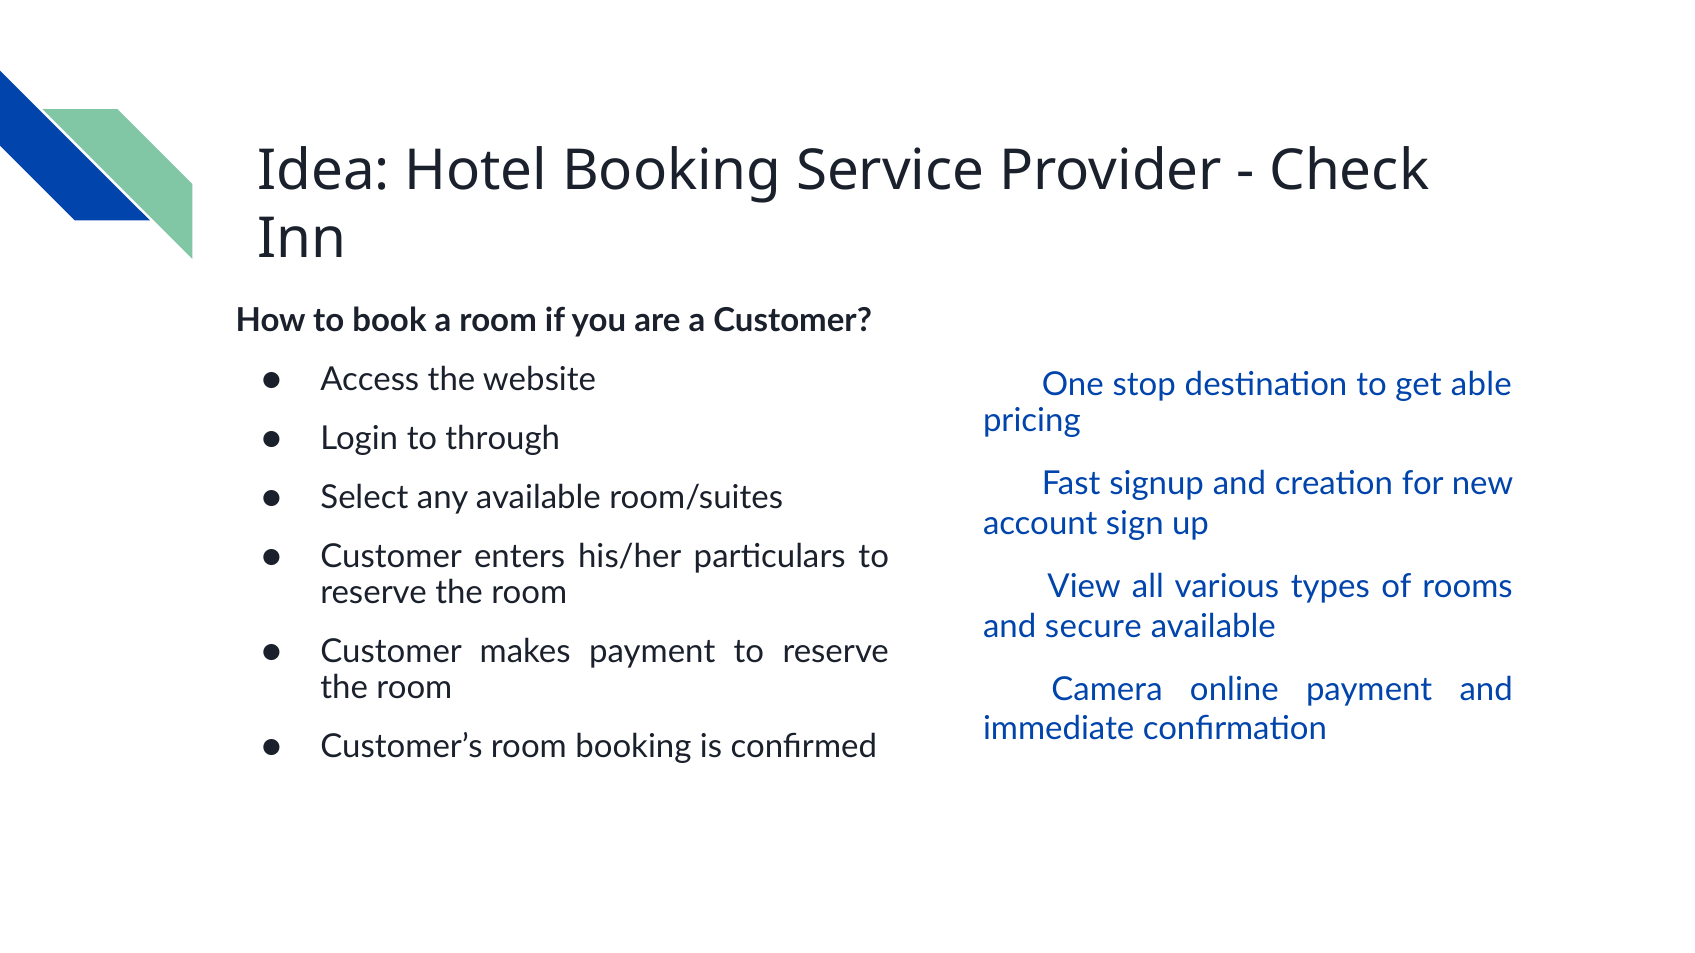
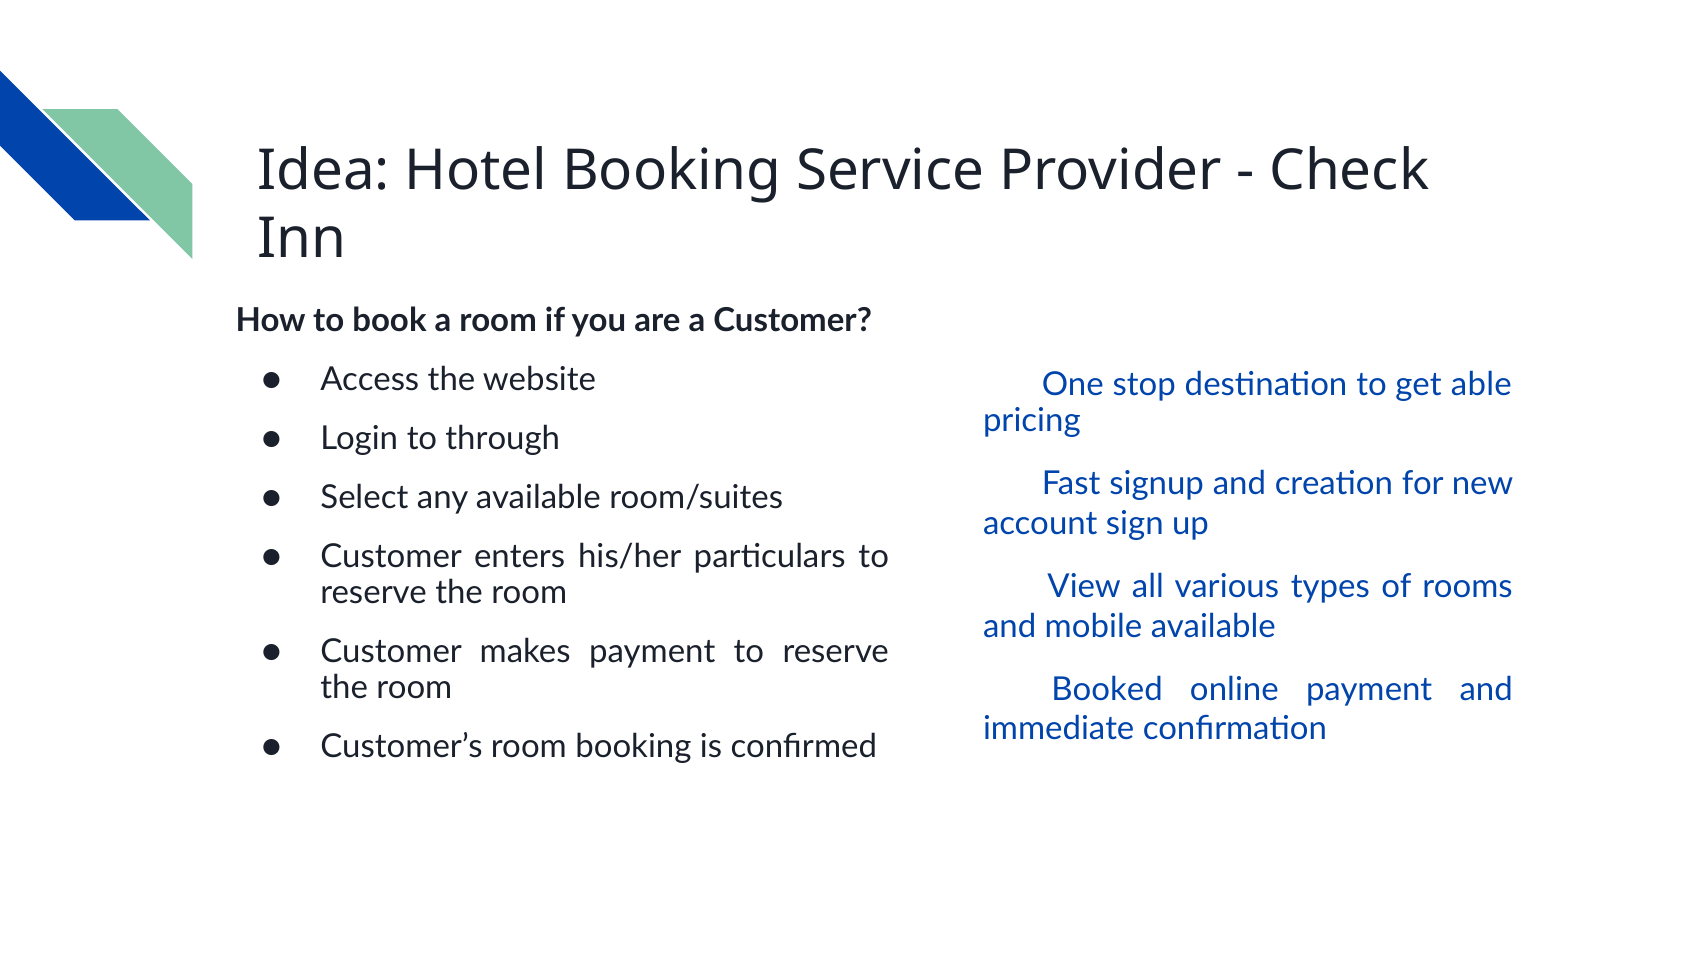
secure: secure -> mobile
Camera: Camera -> Booked
